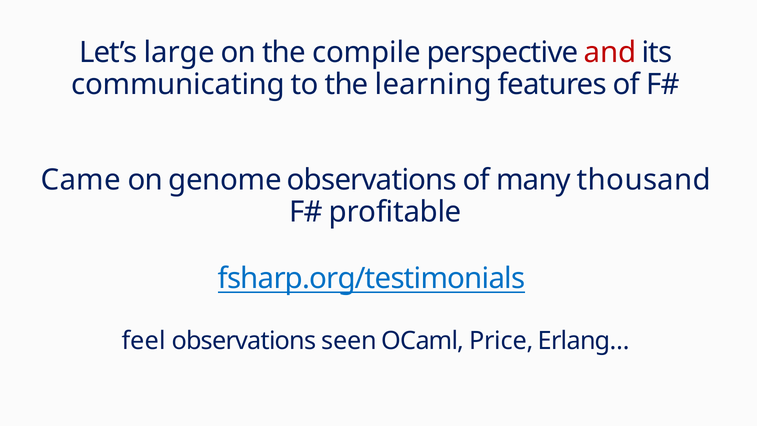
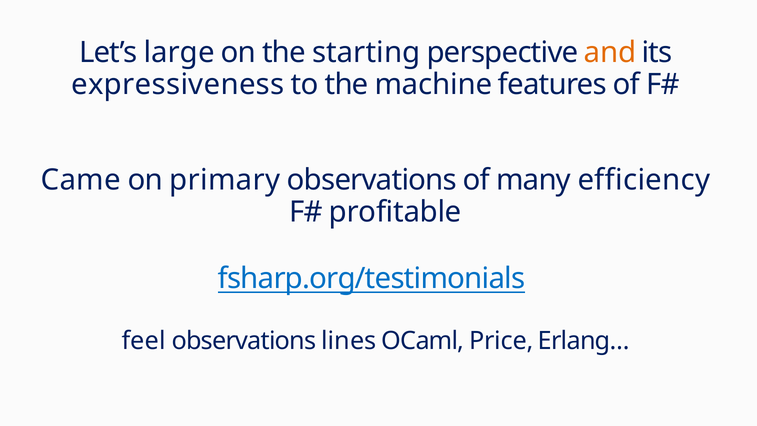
compile: compile -> starting
and colour: red -> orange
communicating: communicating -> expressiveness
learning: learning -> machine
genome: genome -> primary
thousand: thousand -> efficiency
seen: seen -> lines
